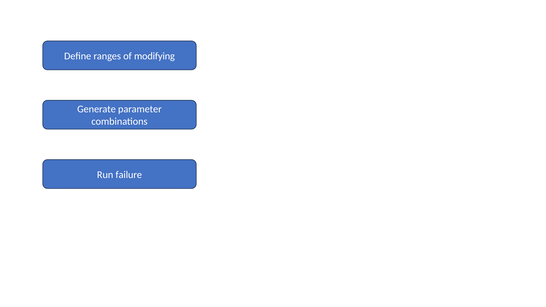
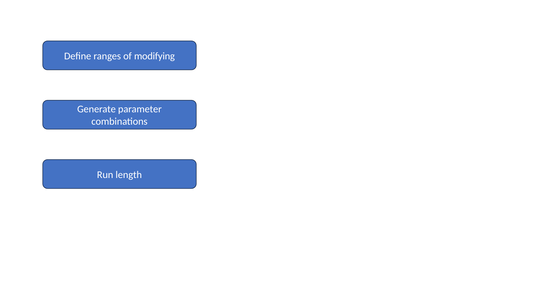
failure: failure -> length
